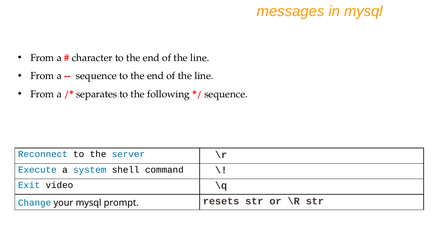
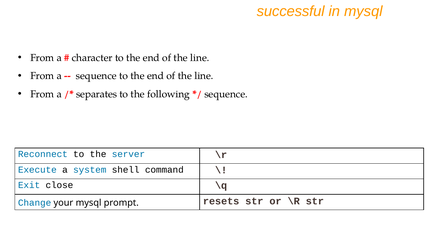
messages: messages -> successful
video: video -> close
